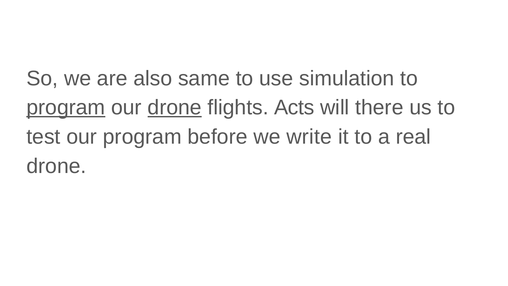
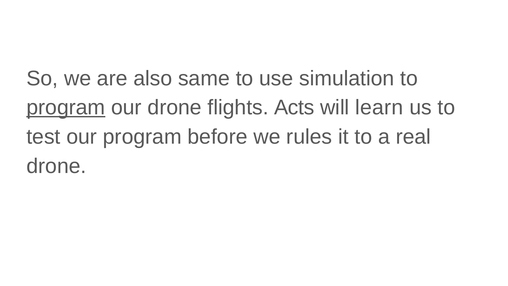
drone at (175, 108) underline: present -> none
there: there -> learn
write: write -> rules
